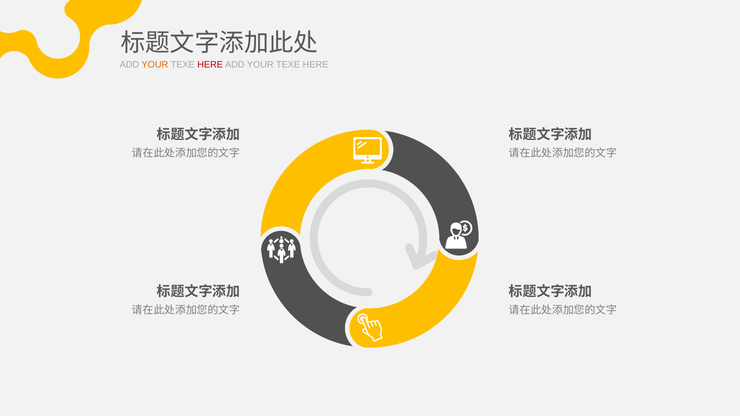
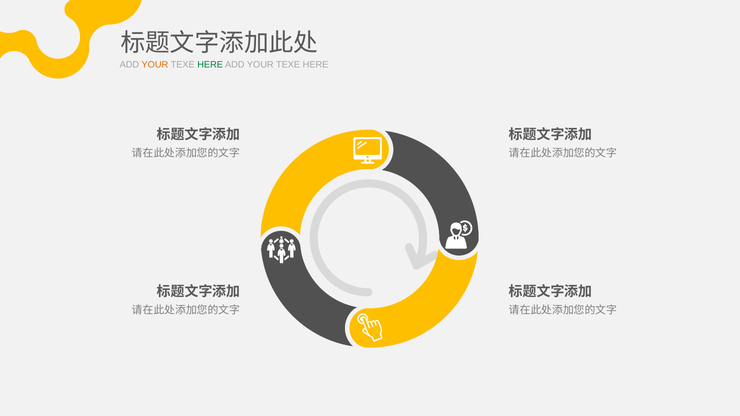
HERE at (210, 65) colour: red -> green
